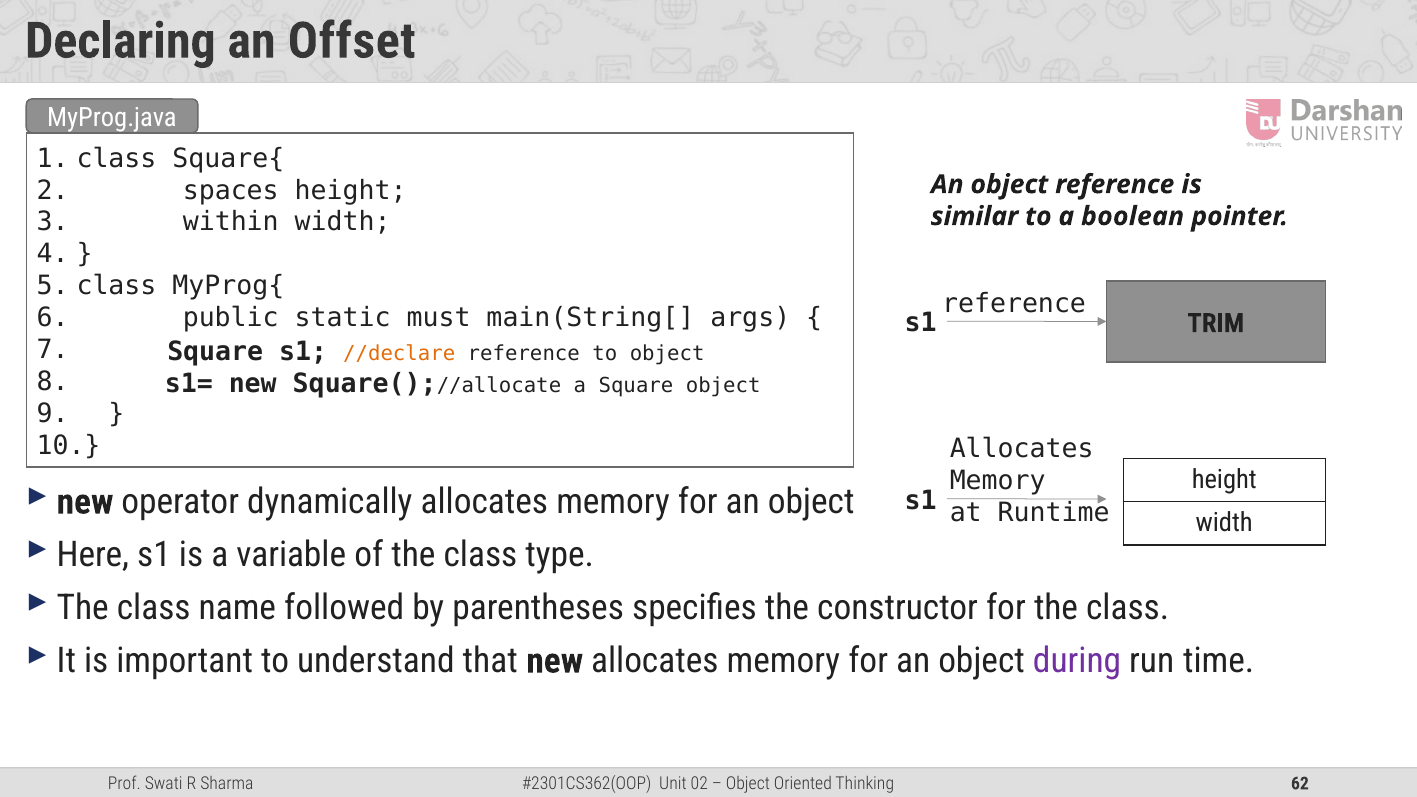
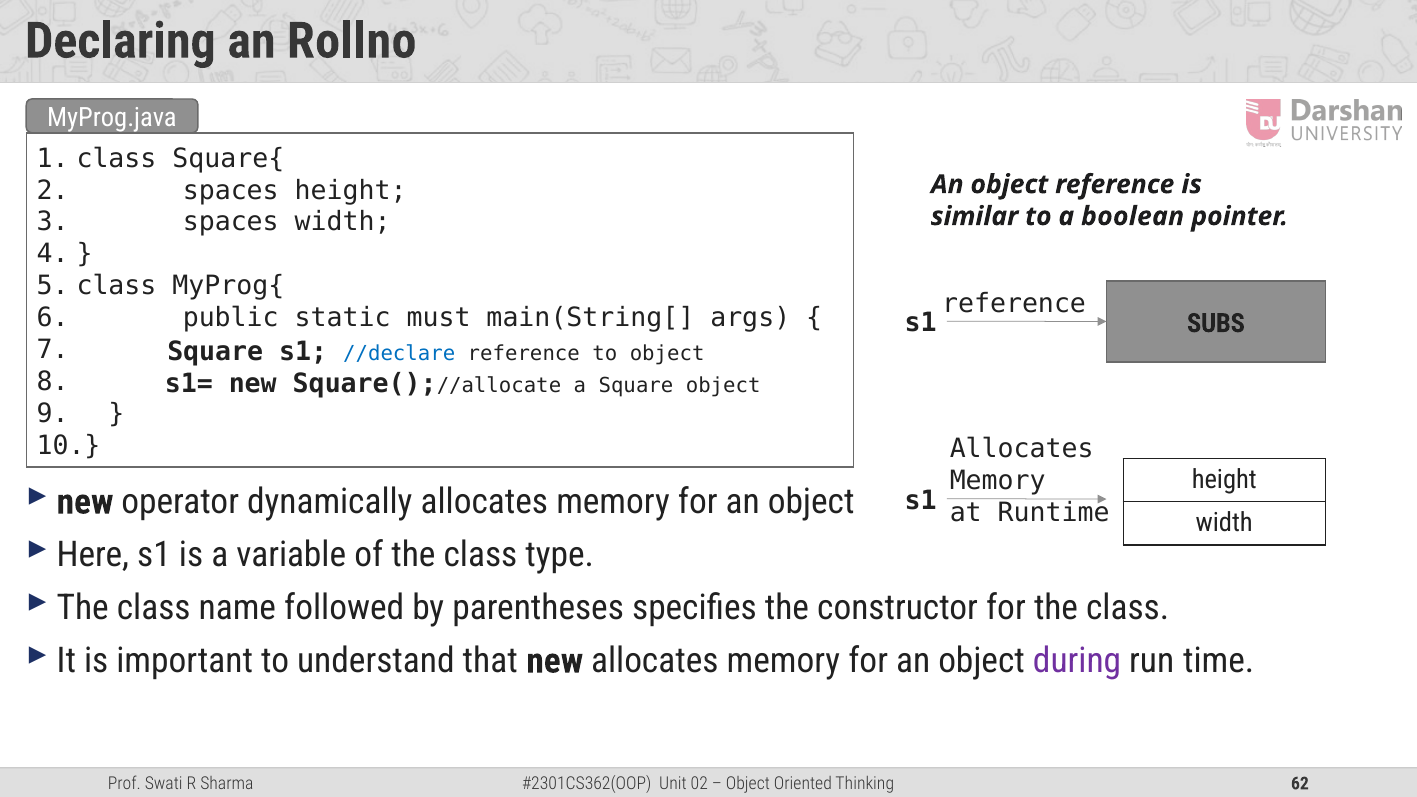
Offset: Offset -> Rollno
within at (231, 222): within -> spaces
TRIM: TRIM -> SUBS
//declare colour: orange -> blue
